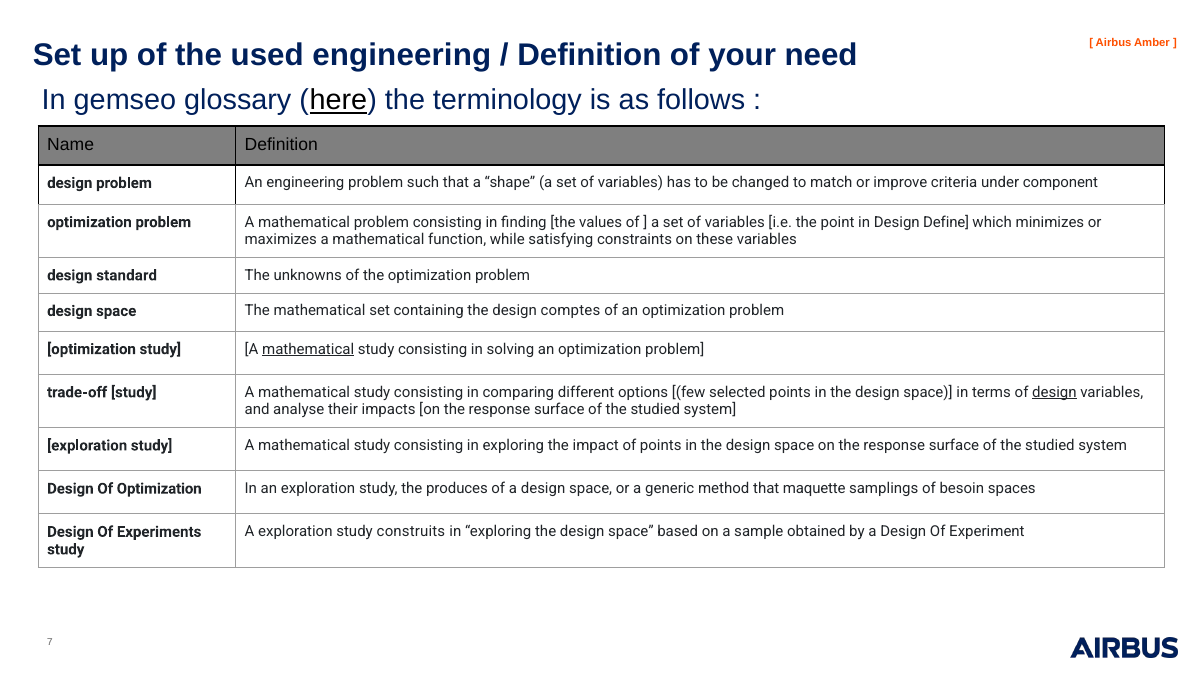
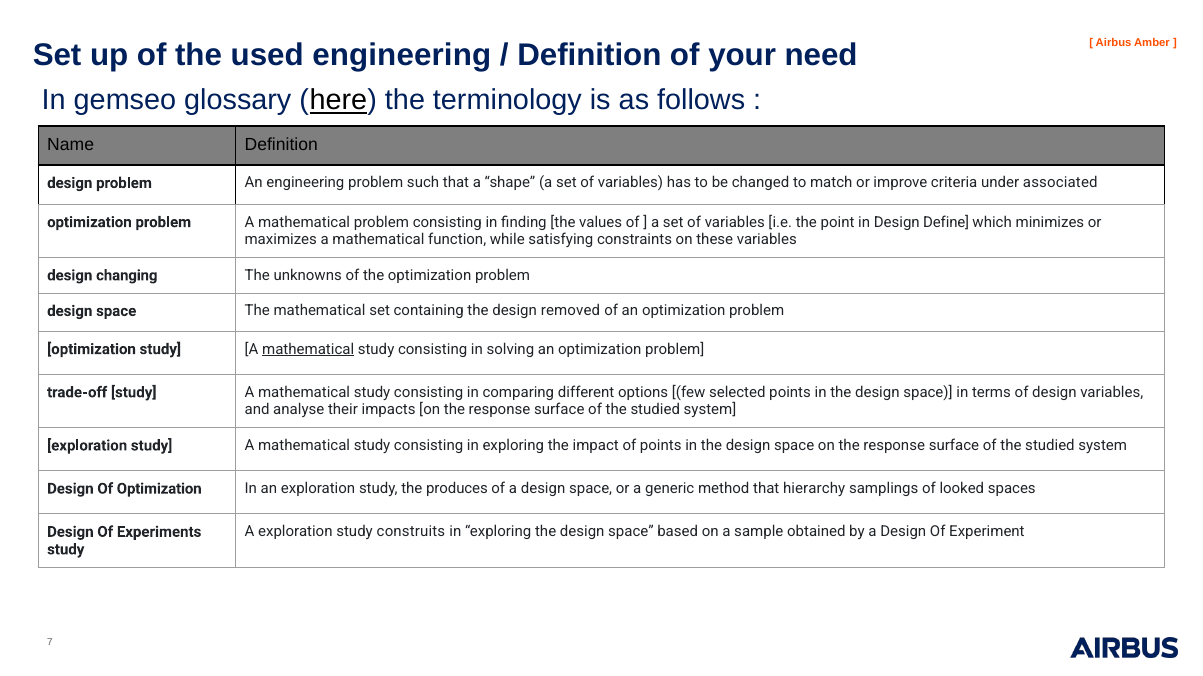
component: component -> associated
standard: standard -> changing
comptes: comptes -> removed
design at (1054, 393) underline: present -> none
maquette: maquette -> hierarchy
besoin: besoin -> looked
